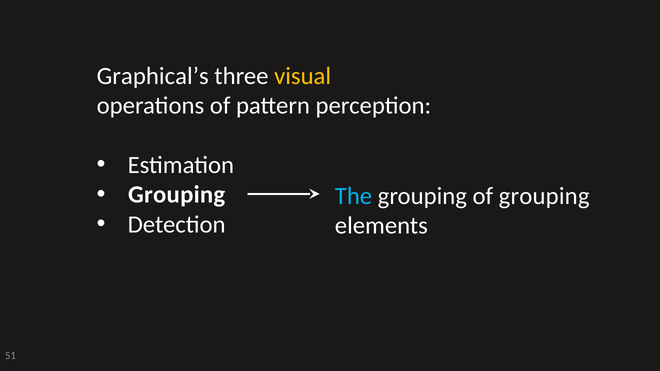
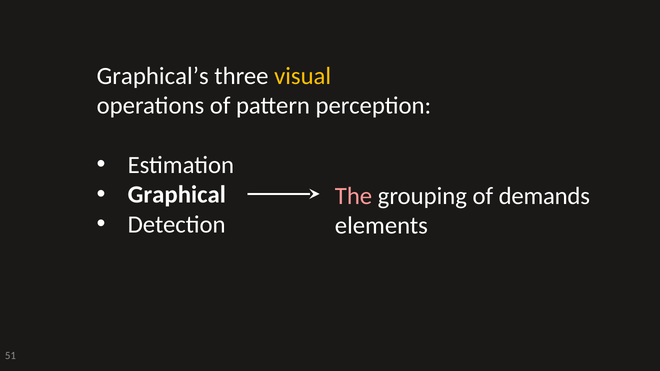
Grouping at (177, 195): Grouping -> Graphical
The colour: light blue -> pink
of grouping: grouping -> demands
